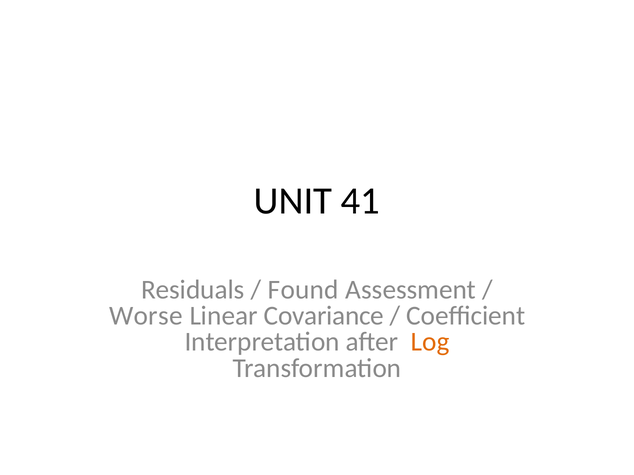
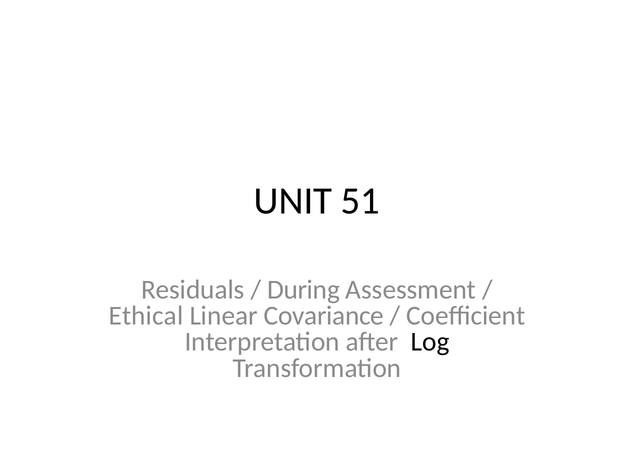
41: 41 -> 51
Found: Found -> During
Worse: Worse -> Ethical
Log colour: orange -> black
